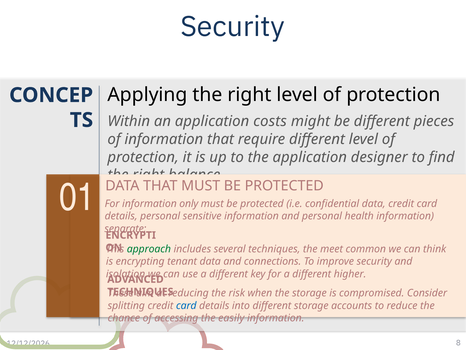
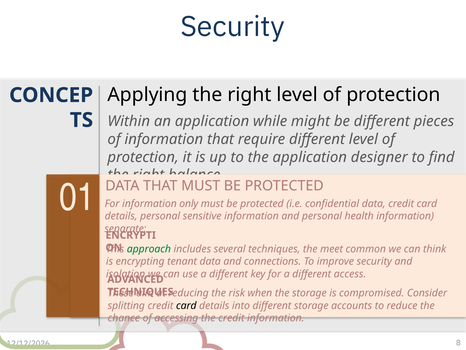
costs: costs -> while
higher: higher -> access
card at (186, 305) colour: blue -> black
the easily: easily -> credit
